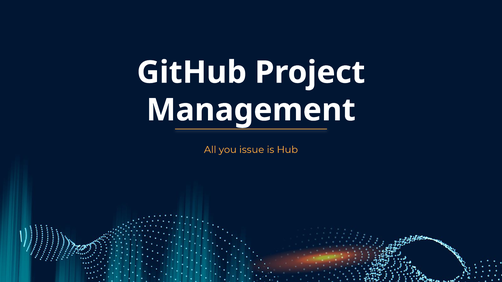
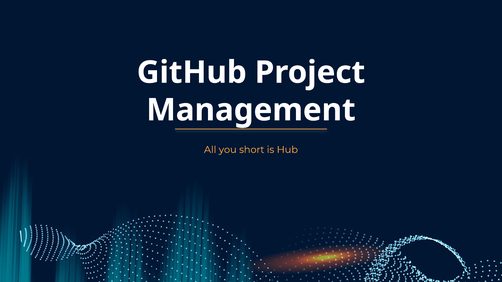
issue: issue -> short
